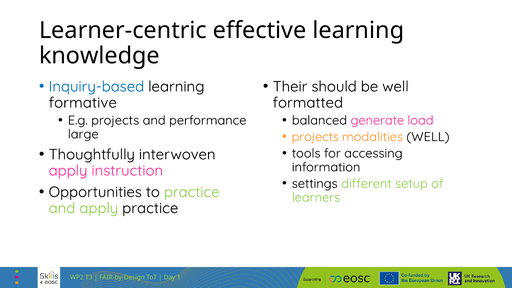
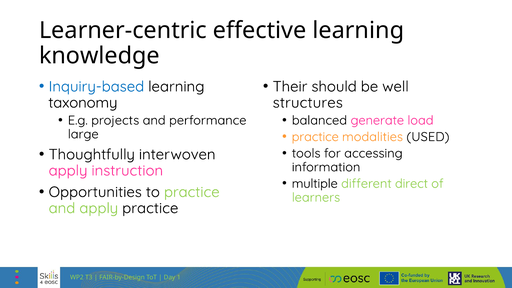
formative: formative -> taxonomy
formatted: formatted -> structures
projects at (315, 137): projects -> practice
modalities WELL: WELL -> USED
settings: settings -> multiple
setup: setup -> direct
